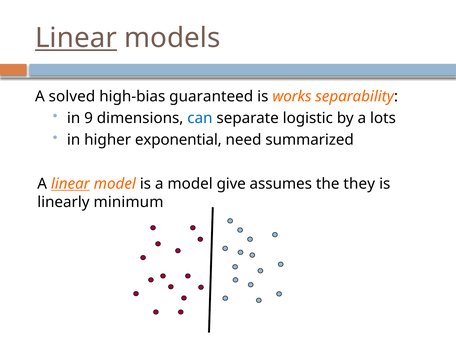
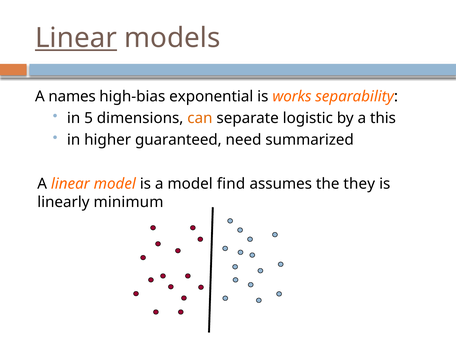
solved: solved -> names
guaranteed: guaranteed -> exponential
9: 9 -> 5
can colour: blue -> orange
lots: lots -> this
exponential: exponential -> guaranteed
linear at (70, 184) underline: present -> none
give: give -> find
